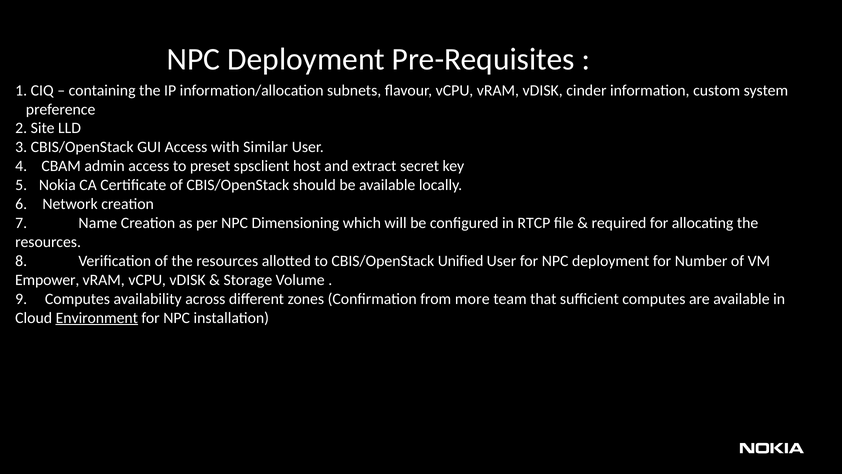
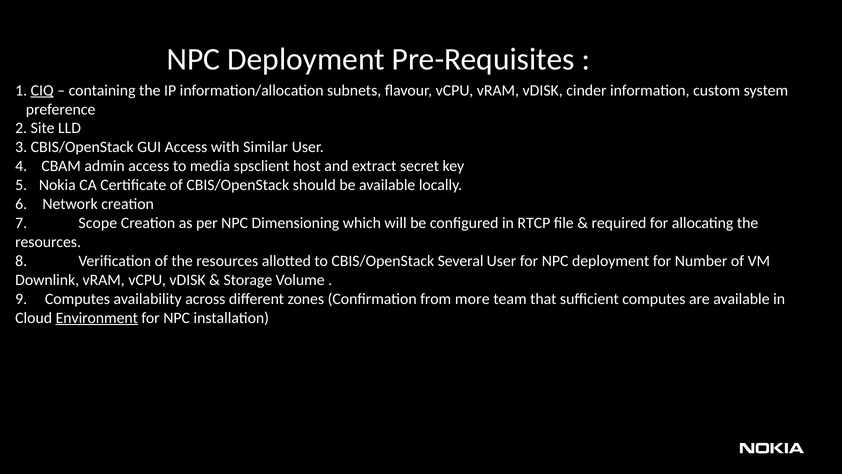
CIQ underline: none -> present
preset: preset -> media
Name: Name -> Scope
Unified: Unified -> Several
Empower: Empower -> Downlink
